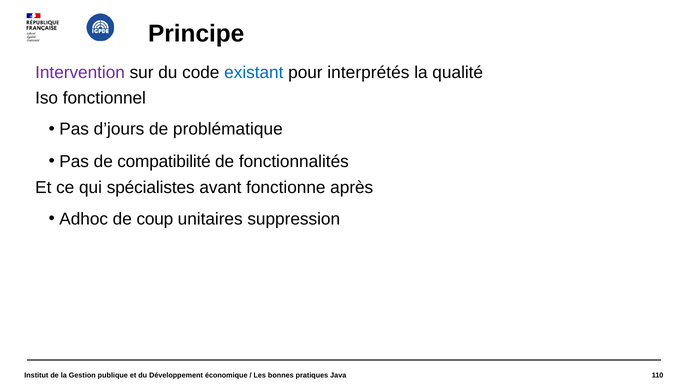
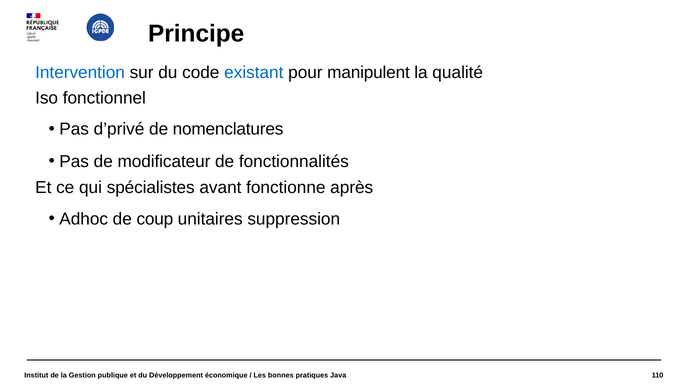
Intervention colour: purple -> blue
interprétés: interprétés -> manipulent
d’jours: d’jours -> d’privé
problématique: problématique -> nomenclatures
compatibilité: compatibilité -> modificateur
